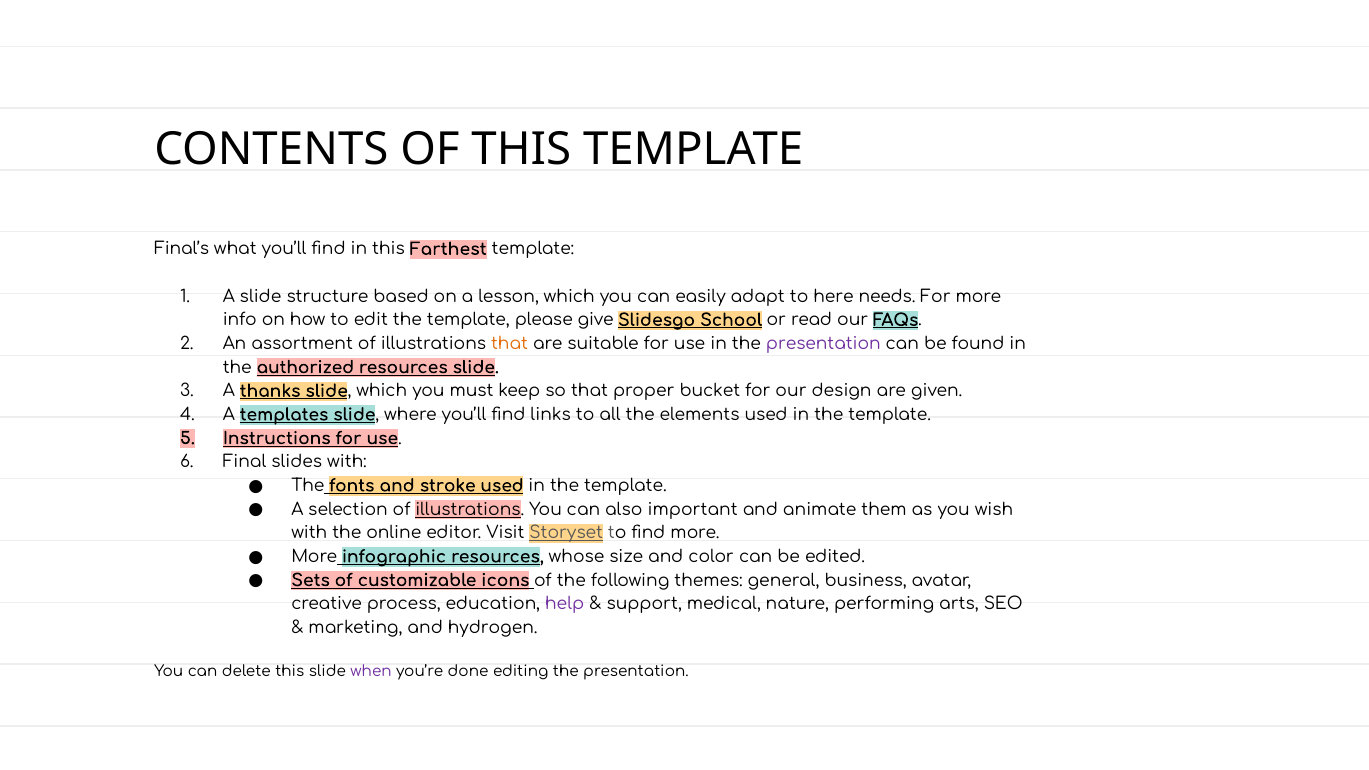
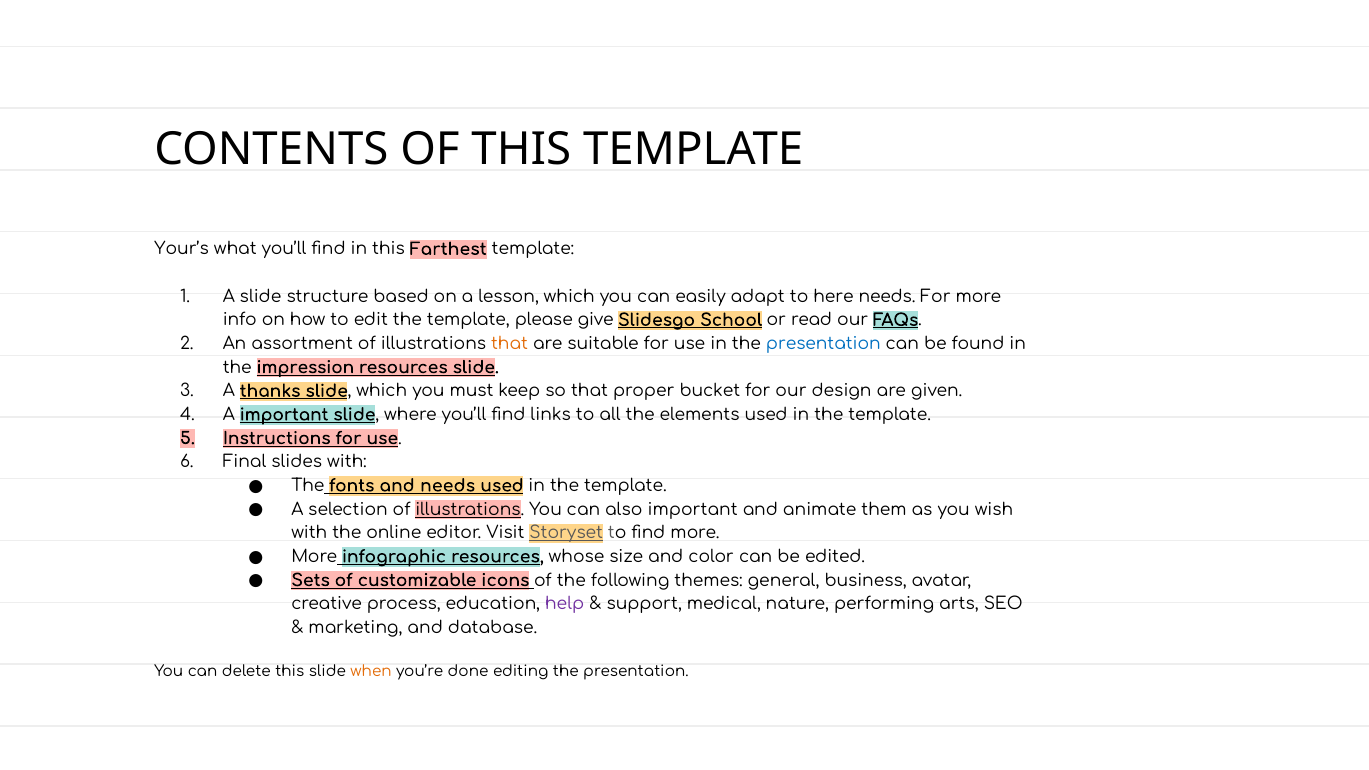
Final’s: Final’s -> Your’s
presentation at (823, 344) colour: purple -> blue
authorized: authorized -> impression
A templates: templates -> important
and stroke: stroke -> needs
hydrogen: hydrogen -> database
when colour: purple -> orange
